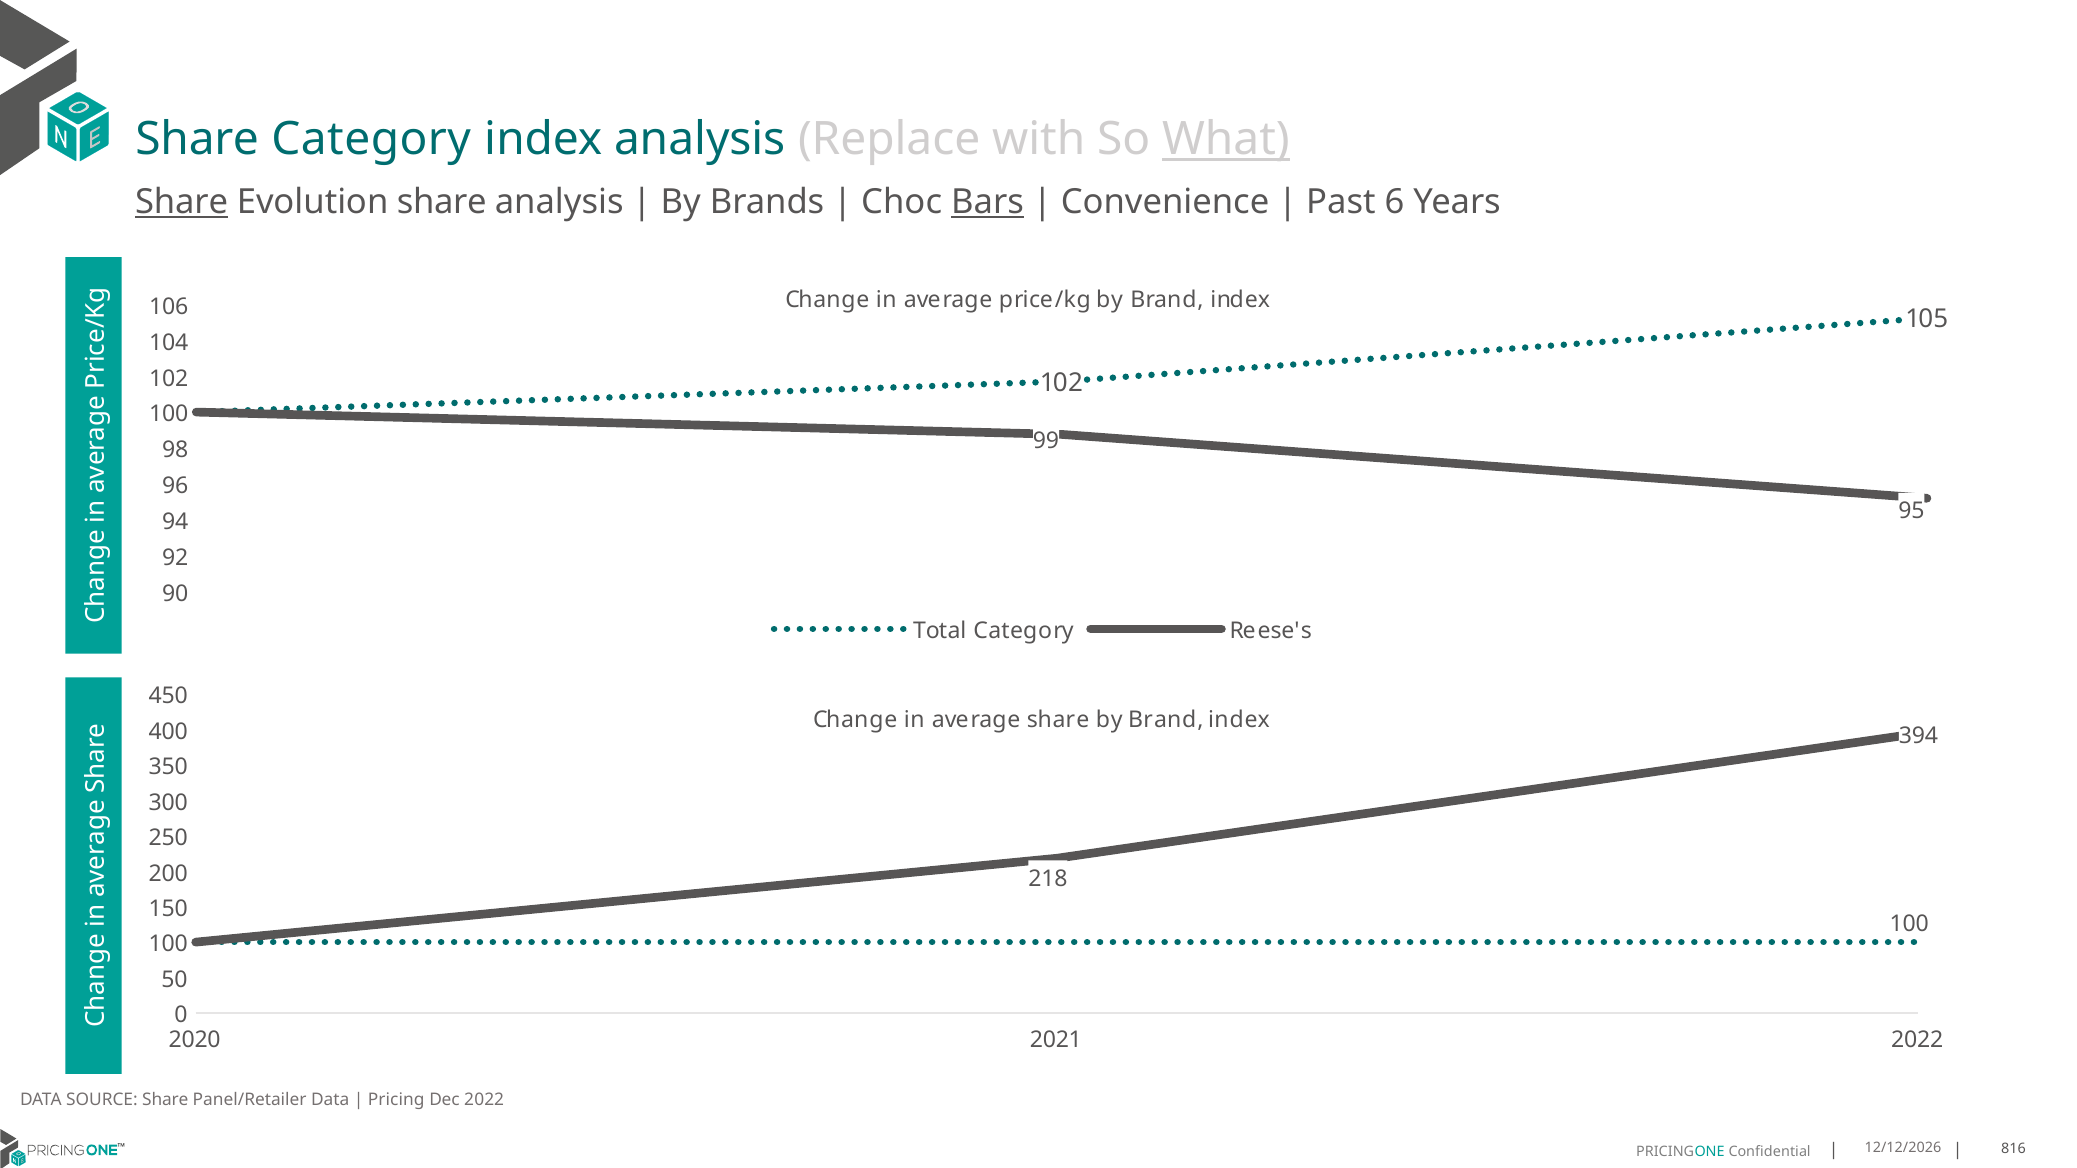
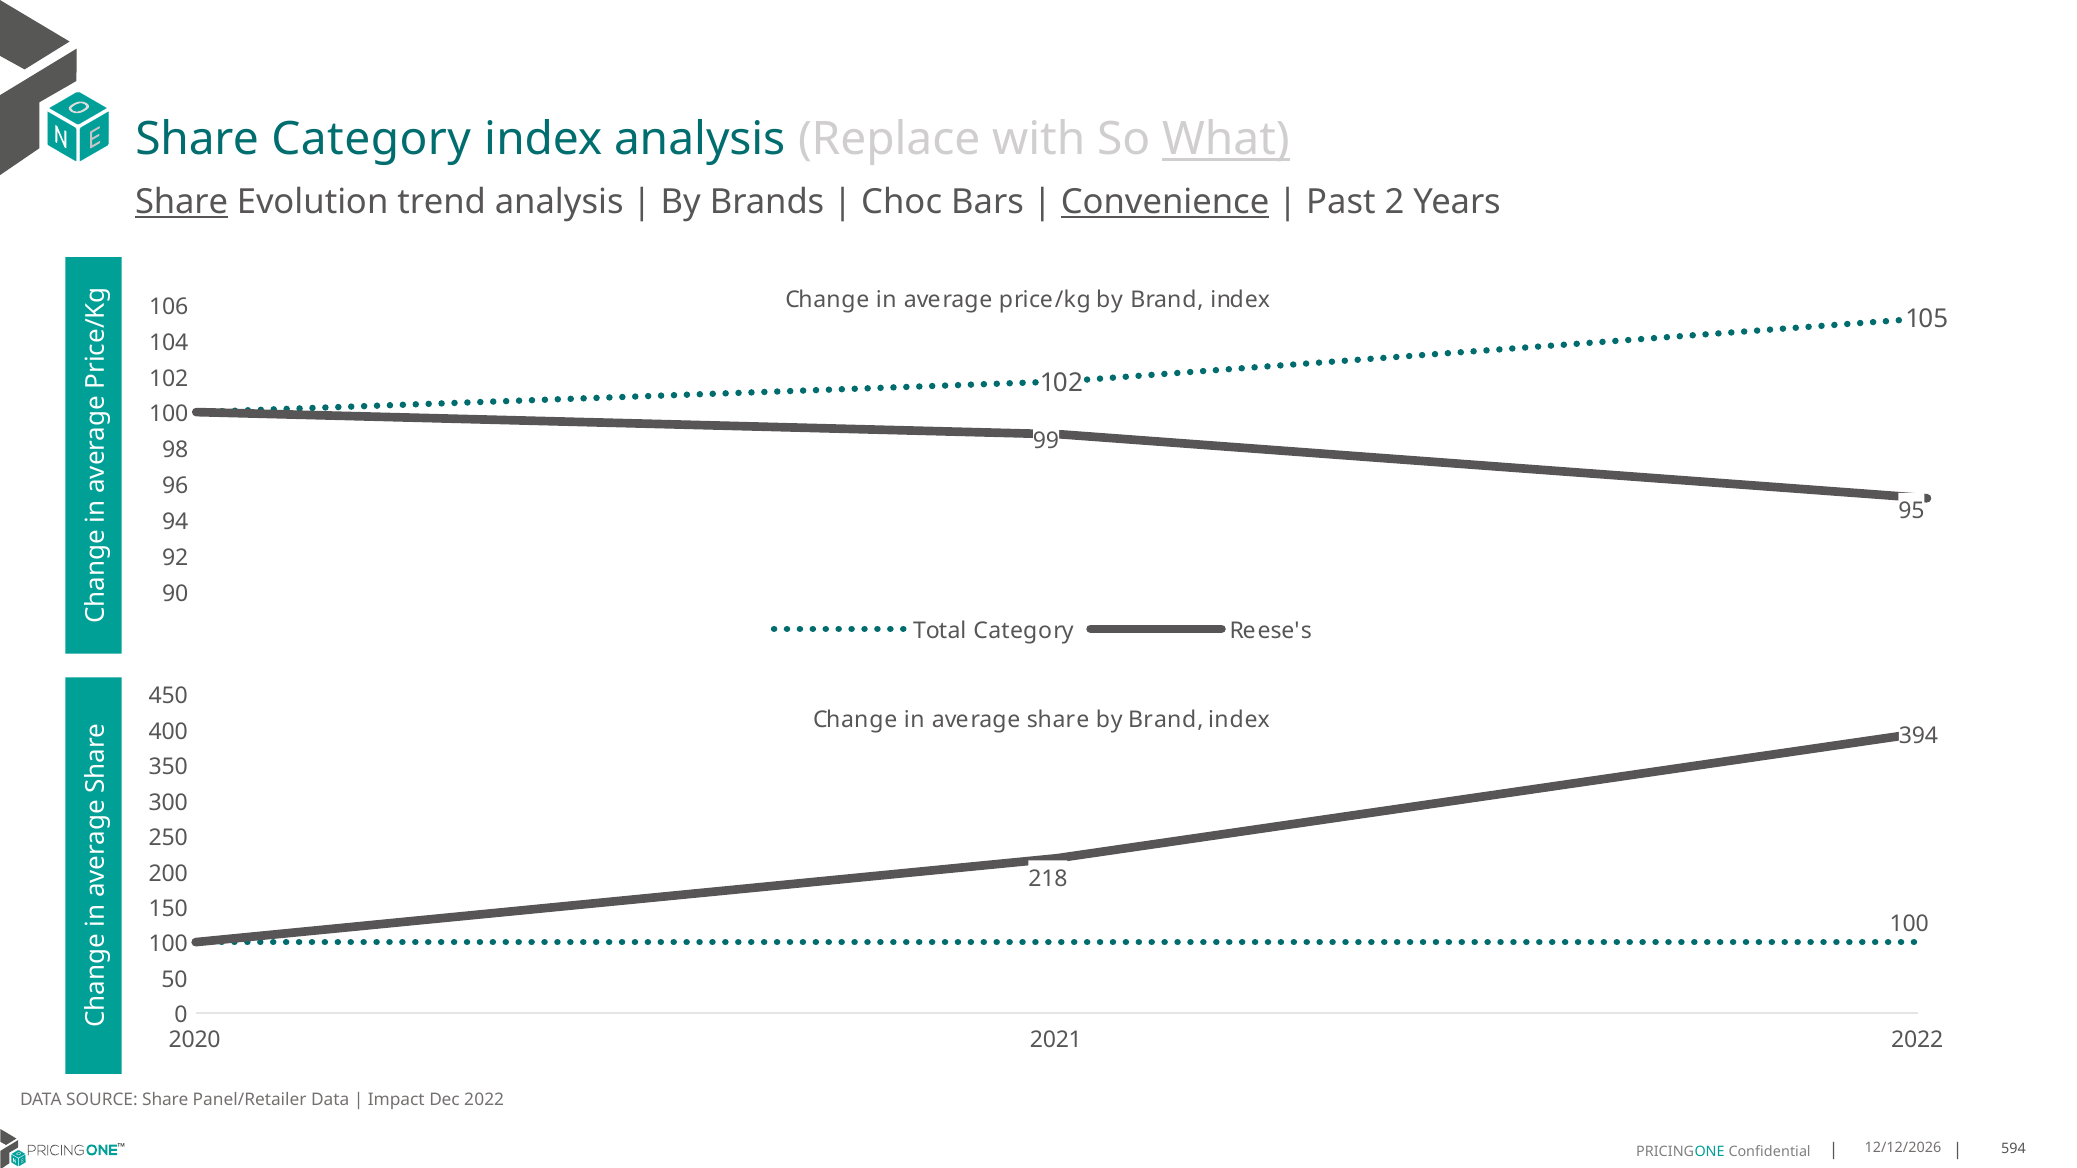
Evolution share: share -> trend
Bars underline: present -> none
Convenience underline: none -> present
6: 6 -> 2
Pricing: Pricing -> Impact
816: 816 -> 594
